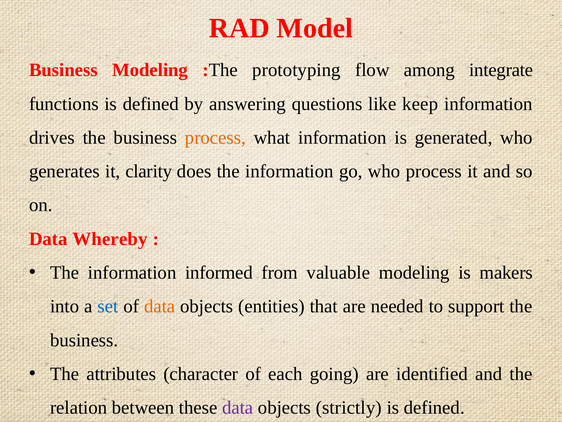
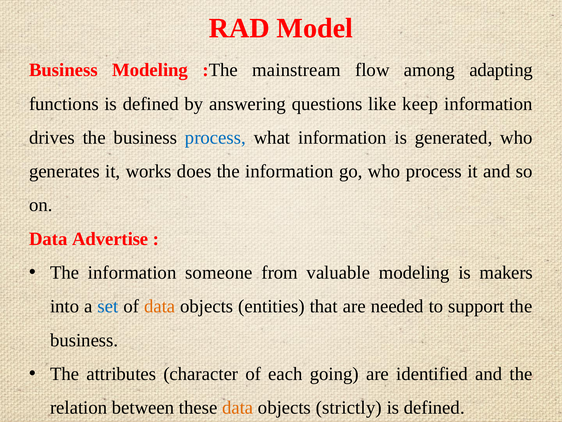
prototyping: prototyping -> mainstream
integrate: integrate -> adapting
process at (215, 137) colour: orange -> blue
clarity: clarity -> works
Whereby: Whereby -> Advertise
informed: informed -> someone
data at (238, 407) colour: purple -> orange
